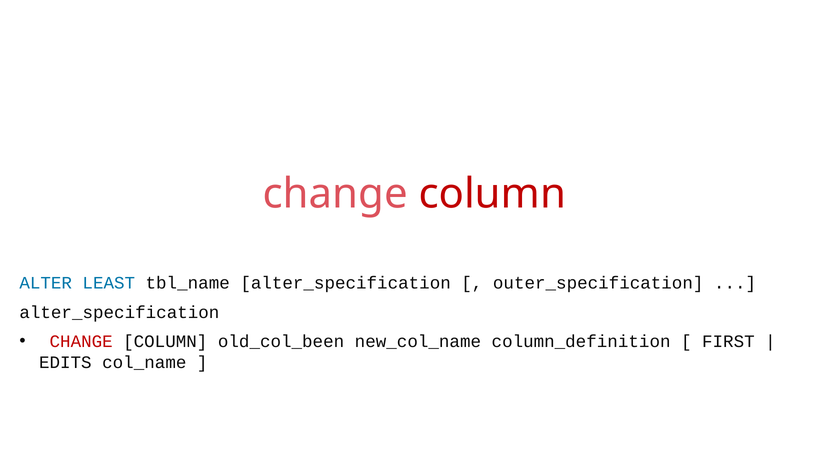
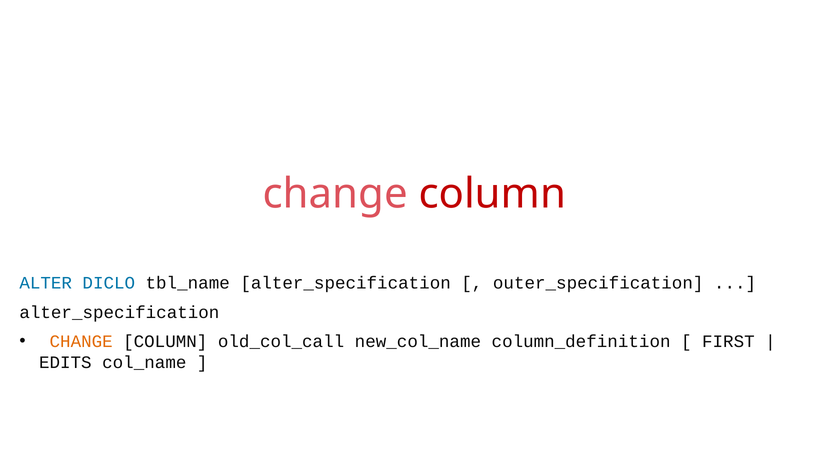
LEAST: LEAST -> DICLO
CHANGE at (81, 342) colour: red -> orange
old_col_been: old_col_been -> old_col_call
